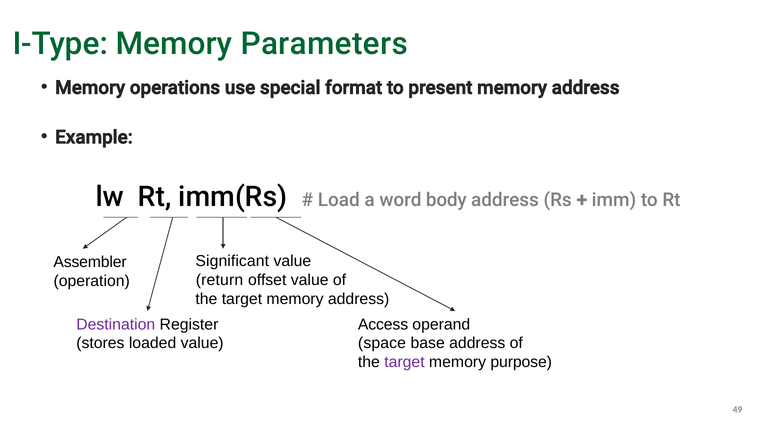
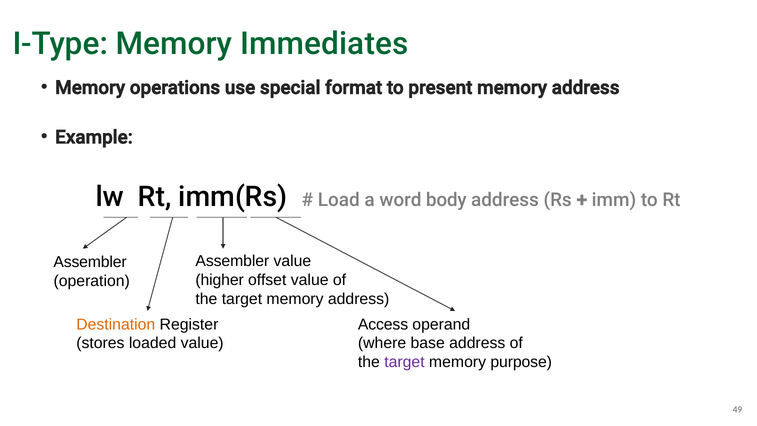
Parameters: Parameters -> Immediates
Significant at (232, 261): Significant -> Assembler
return: return -> higher
Destination colour: purple -> orange
space: space -> where
